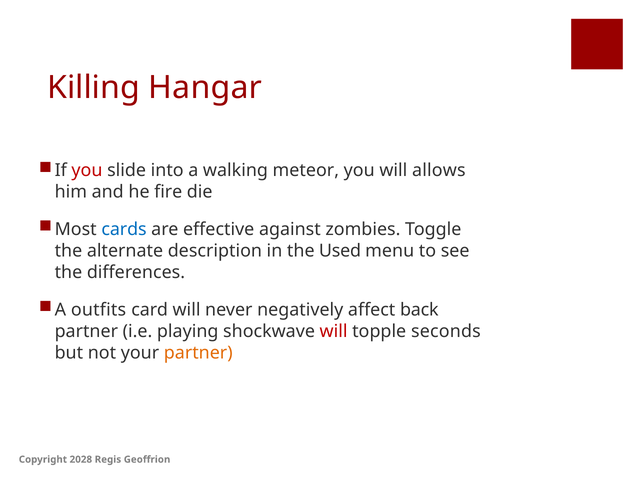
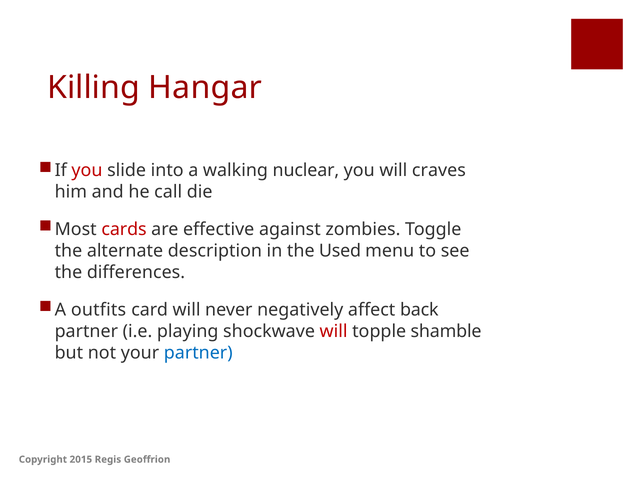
meteor: meteor -> nuclear
allows: allows -> craves
fire: fire -> call
cards colour: blue -> red
seconds: seconds -> shamble
partner at (198, 353) colour: orange -> blue
2028: 2028 -> 2015
